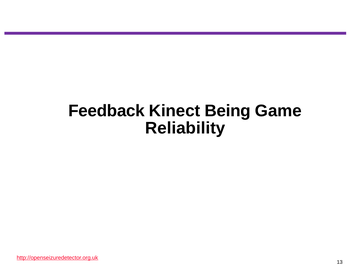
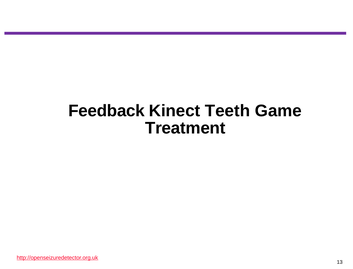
Being: Being -> Teeth
Reliability: Reliability -> Treatment
